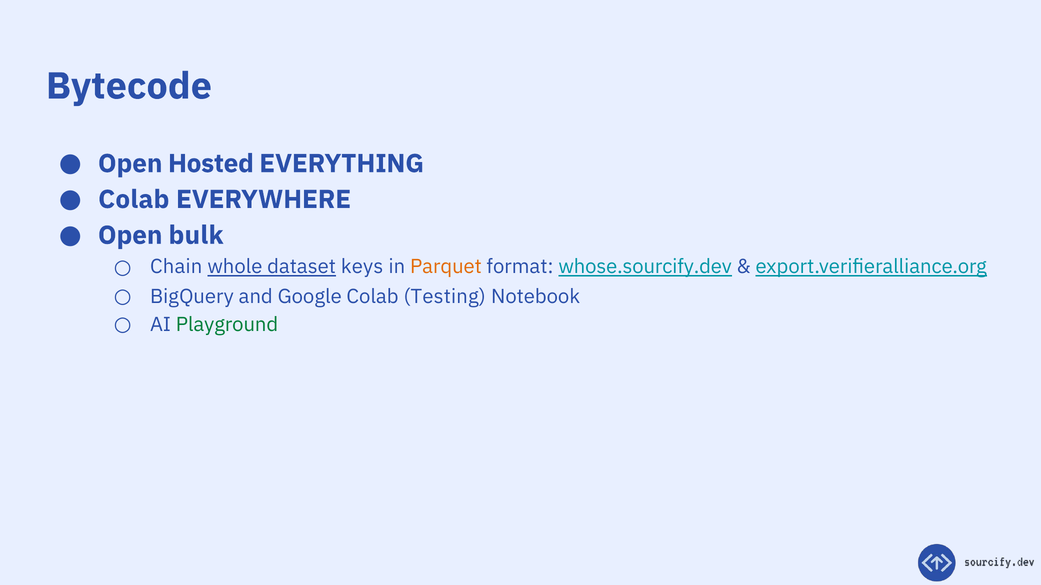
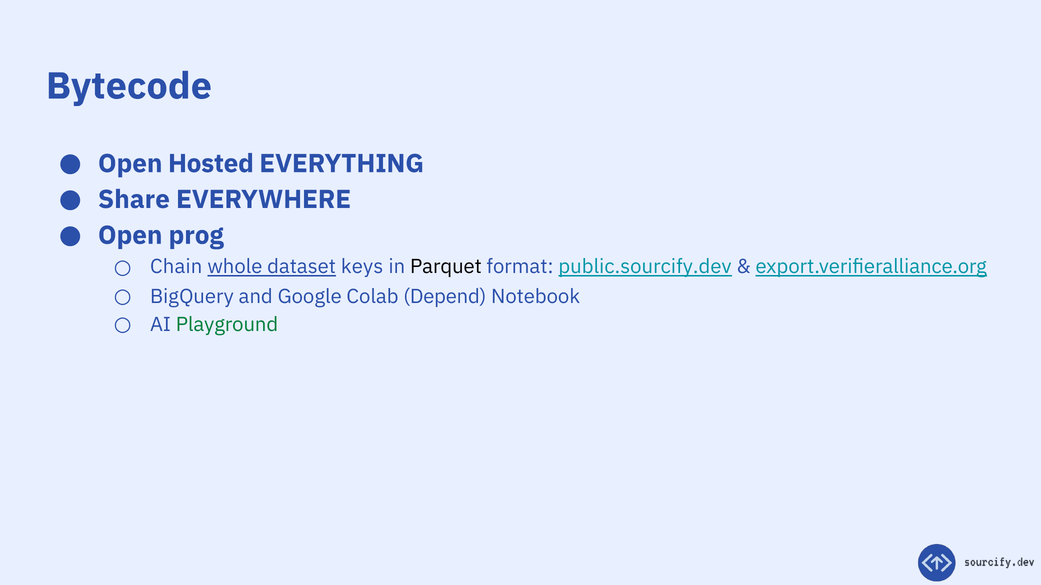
Colab at (134, 200): Colab -> Share
bulk: bulk -> prog
Parquet colour: orange -> black
whose.sourcify.dev: whose.sourcify.dev -> public.sourcify.dev
Testing: Testing -> Depend
